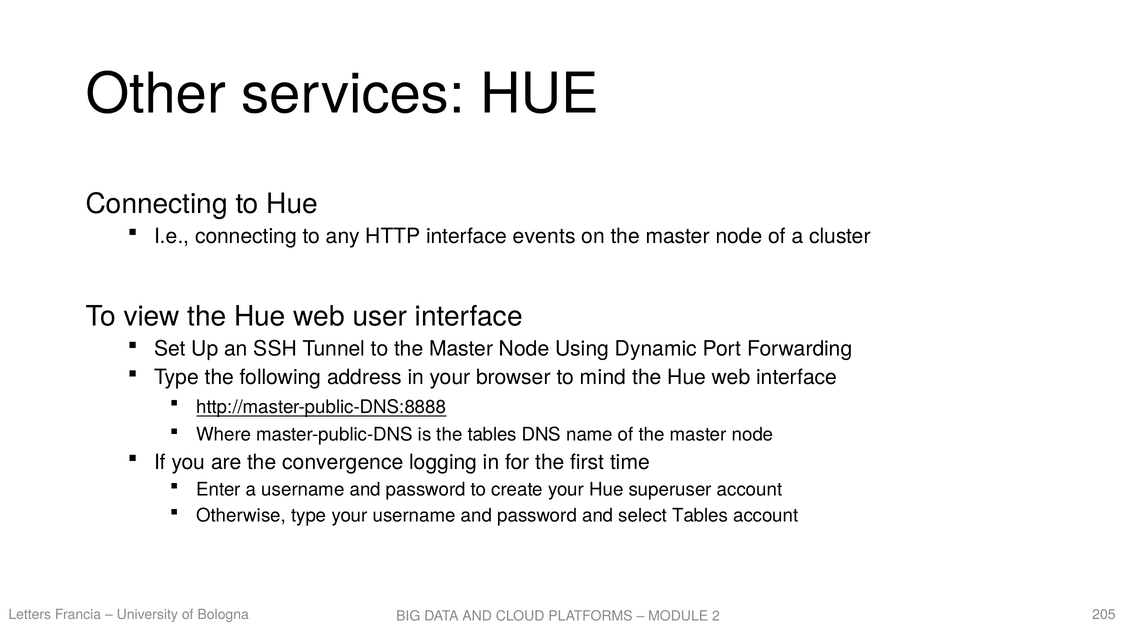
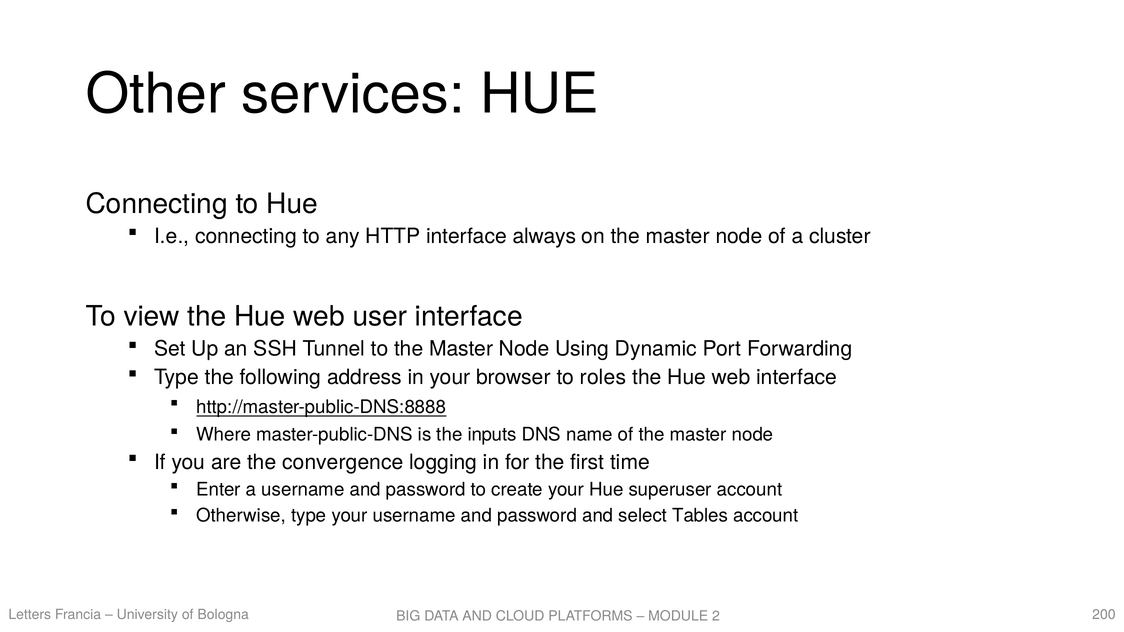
events: events -> always
mind: mind -> roles
the tables: tables -> inputs
205: 205 -> 200
